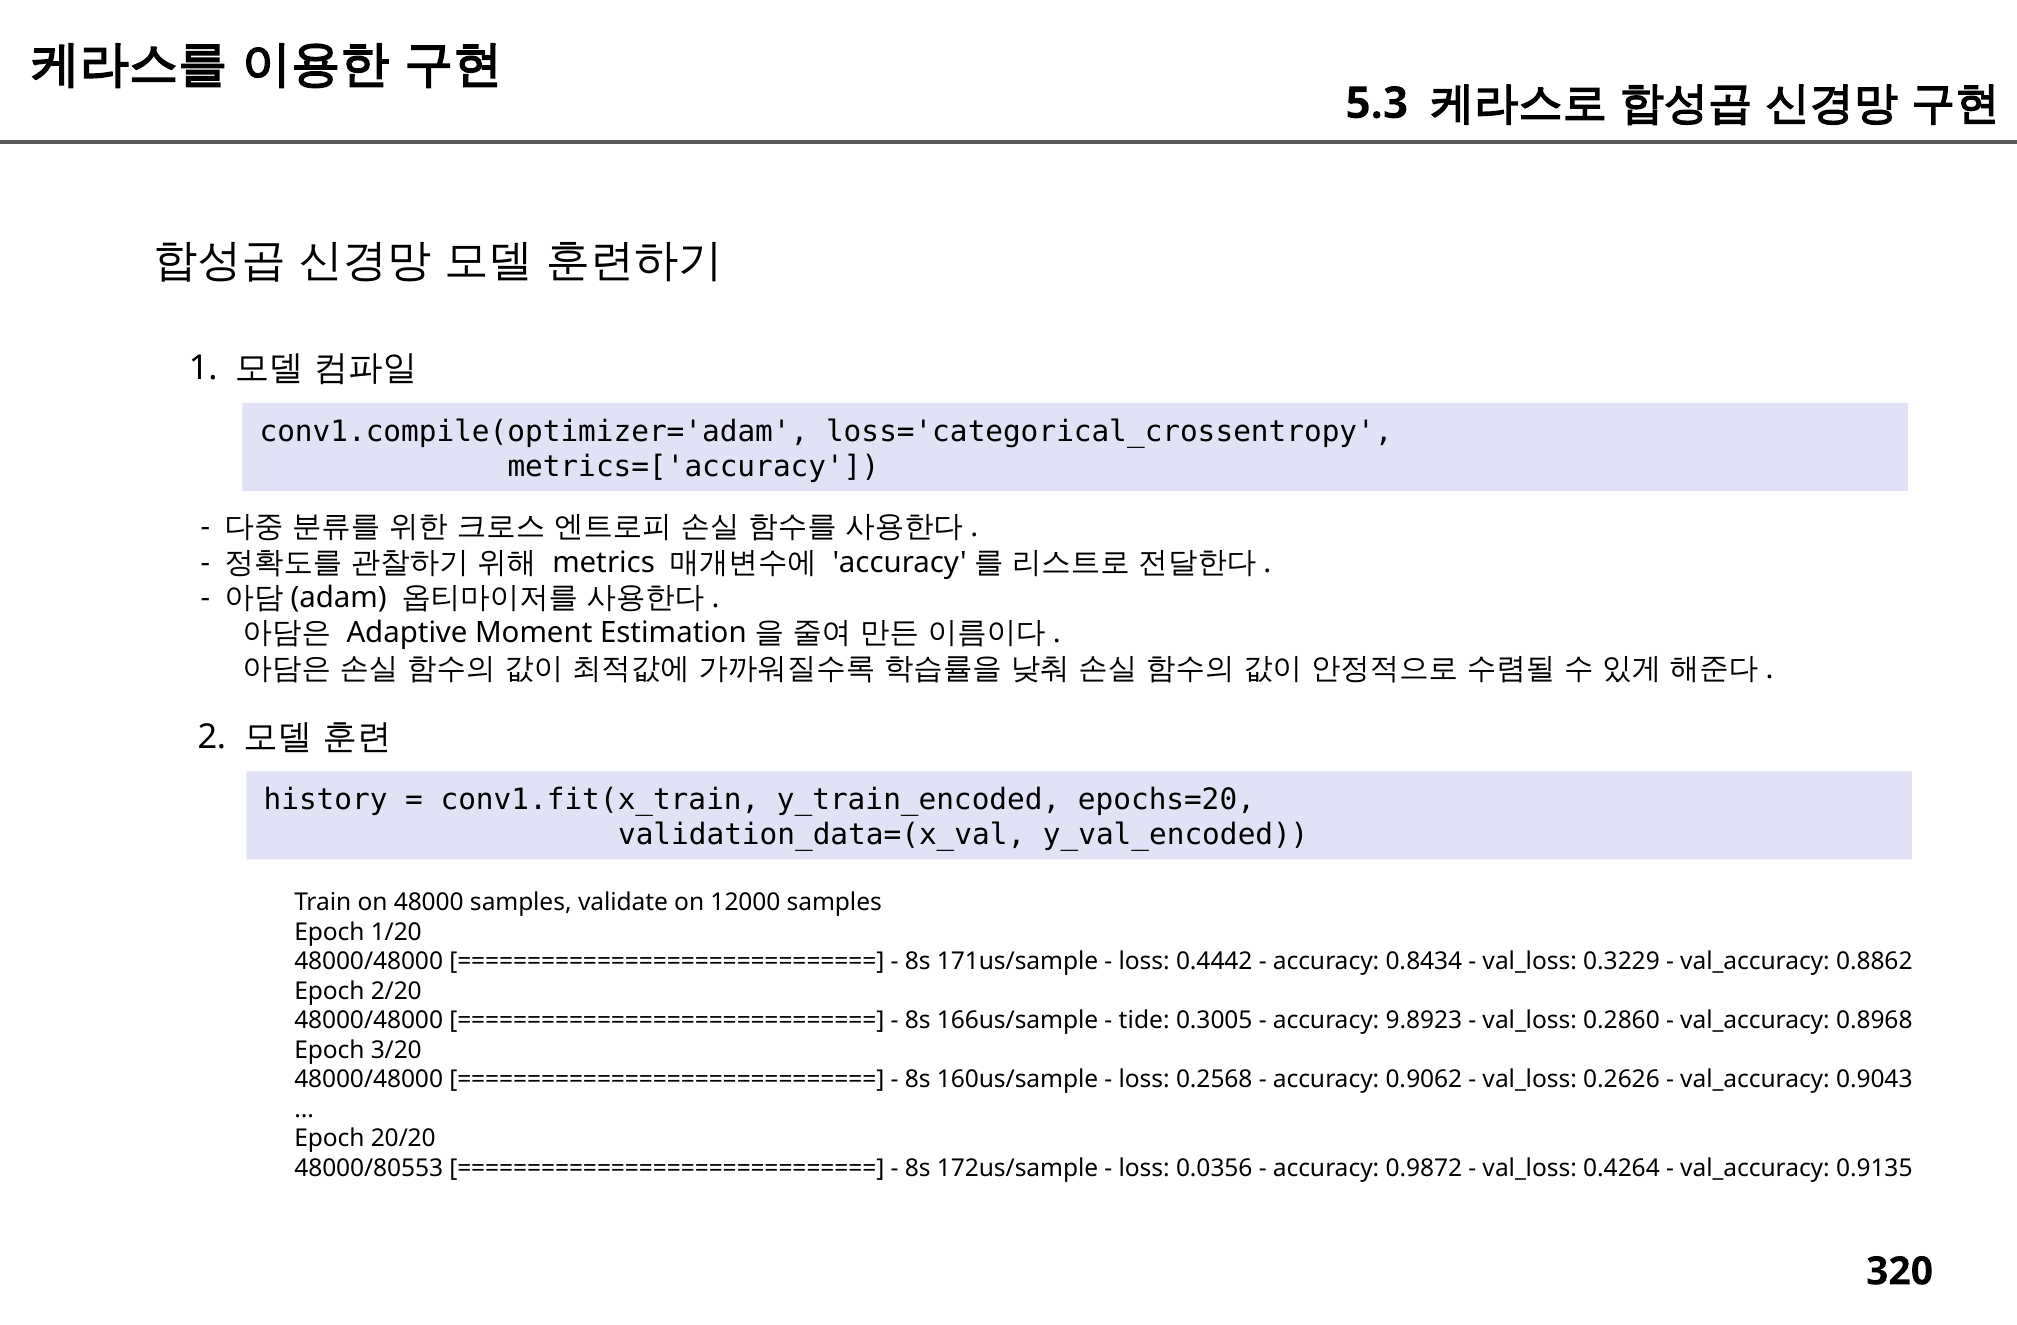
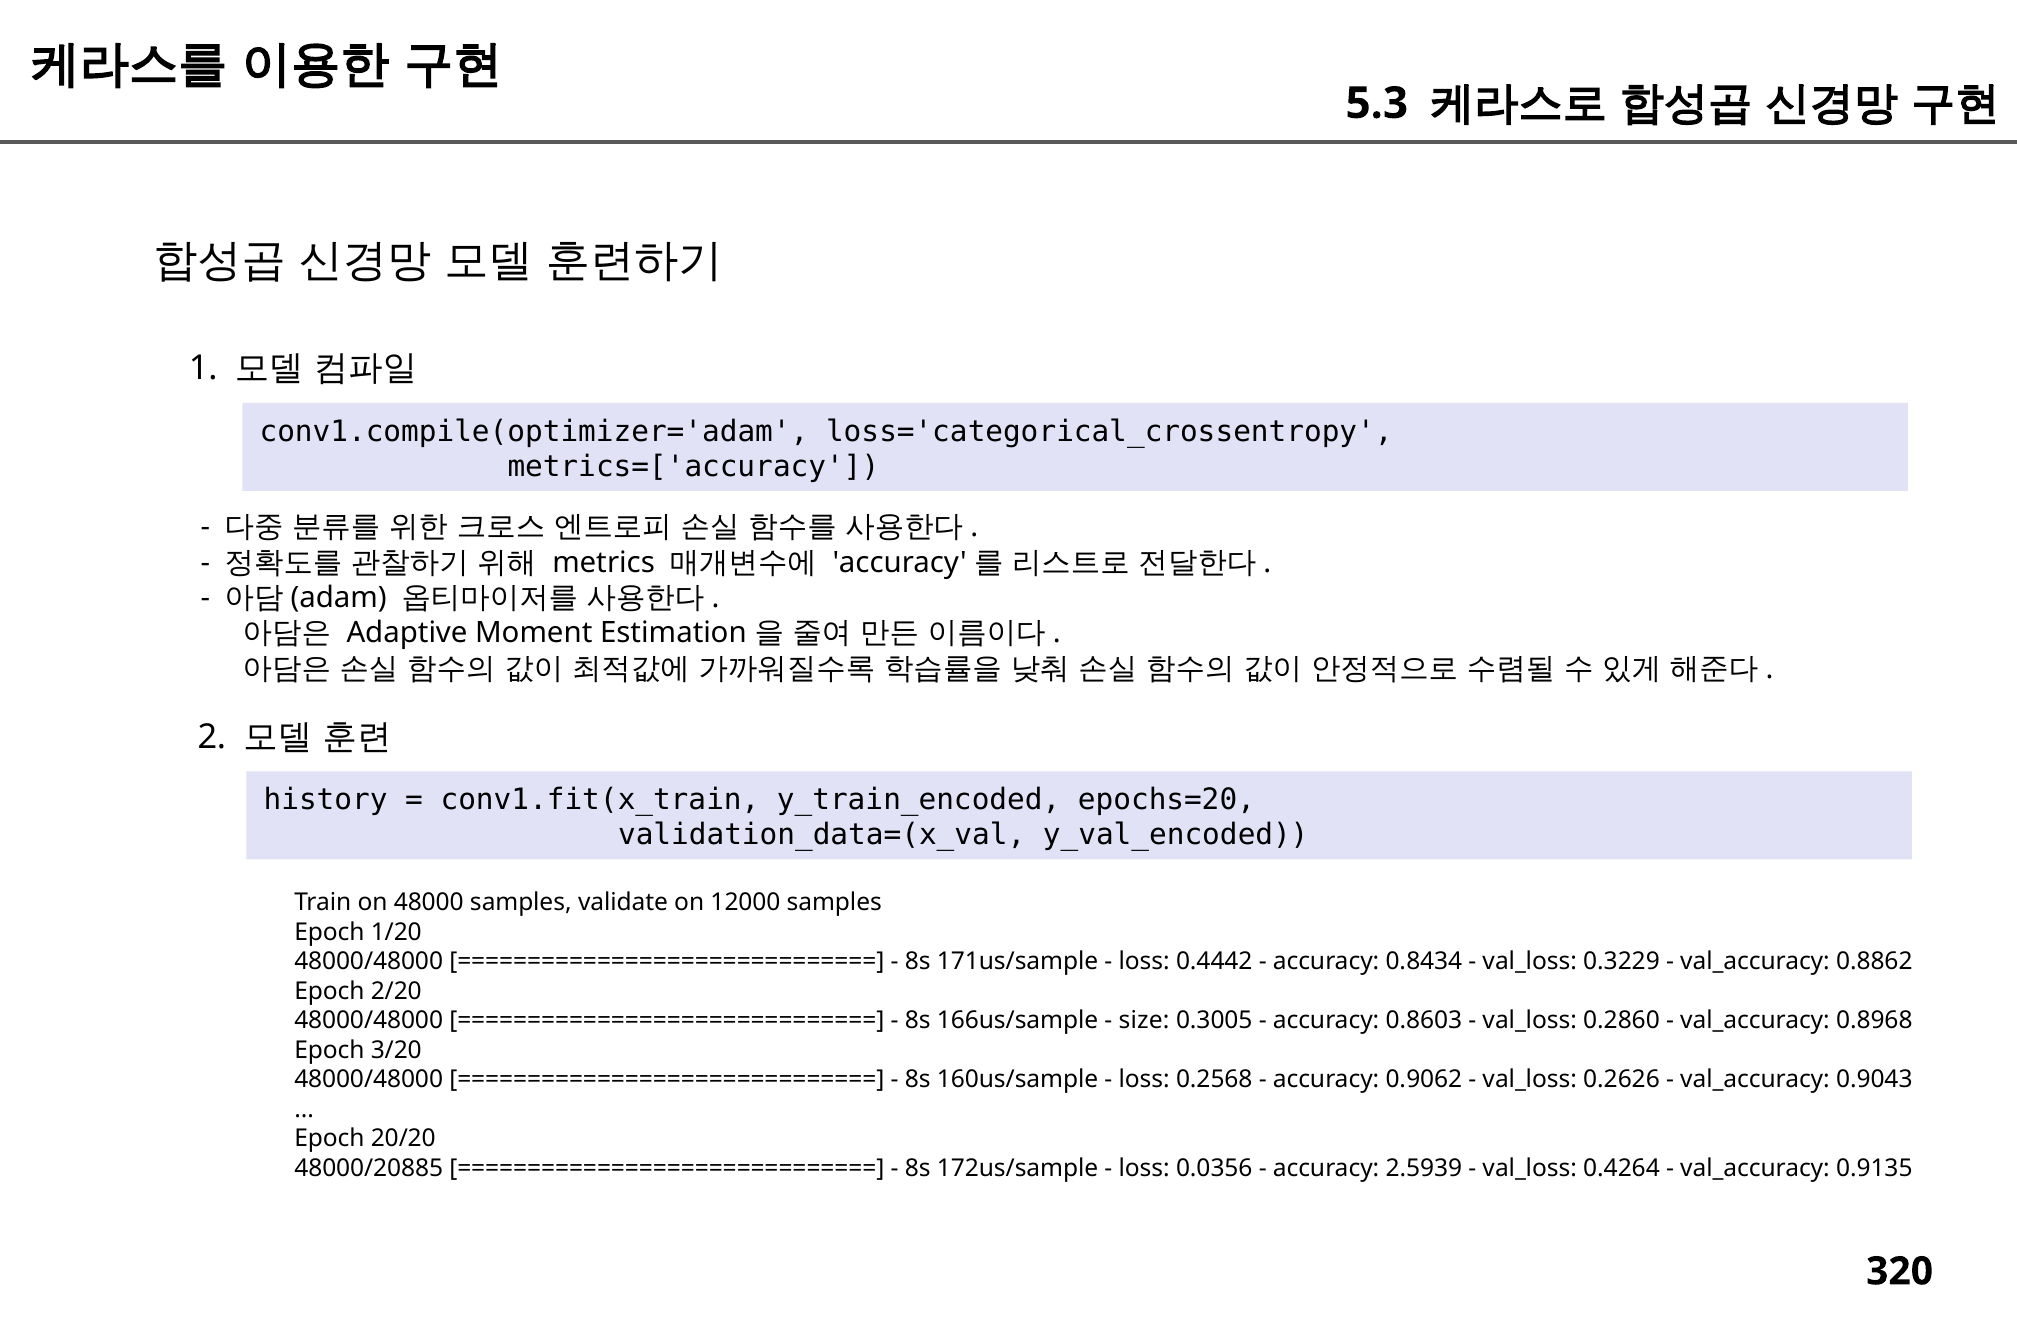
tide: tide -> size
9.8923: 9.8923 -> 0.8603
48000/80553: 48000/80553 -> 48000/20885
0.9872: 0.9872 -> 2.5939
